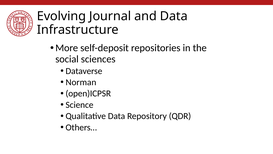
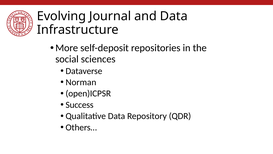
Science: Science -> Success
